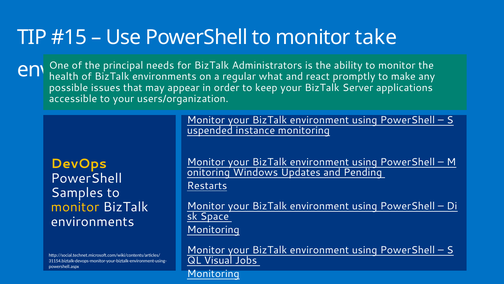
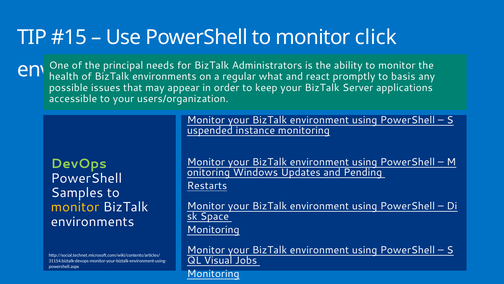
take: take -> click
make: make -> basis
DevOps colour: yellow -> light green
